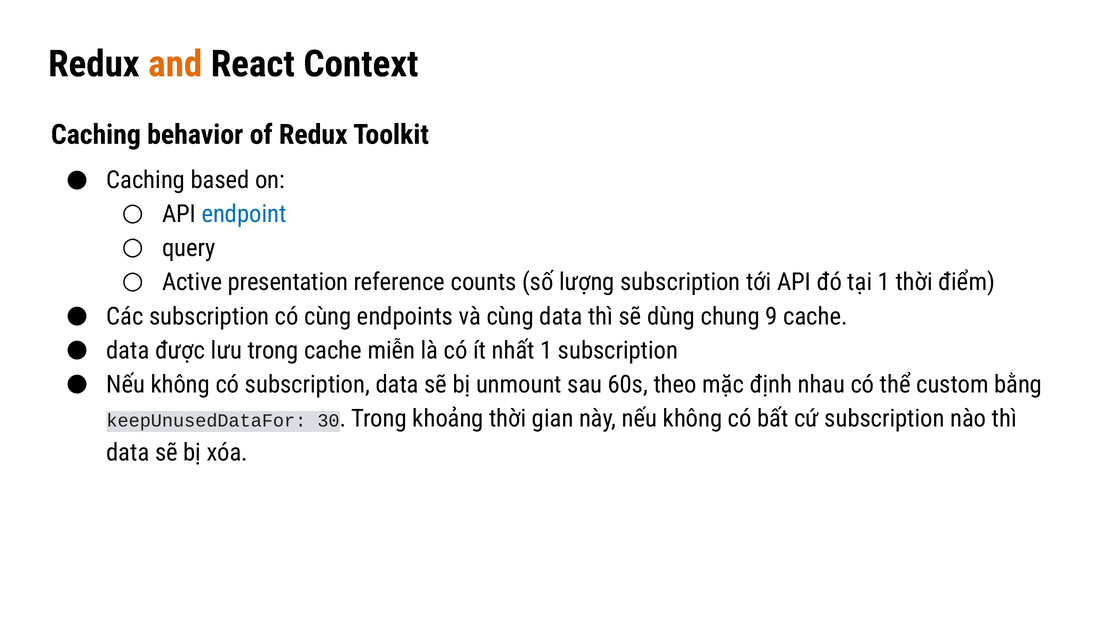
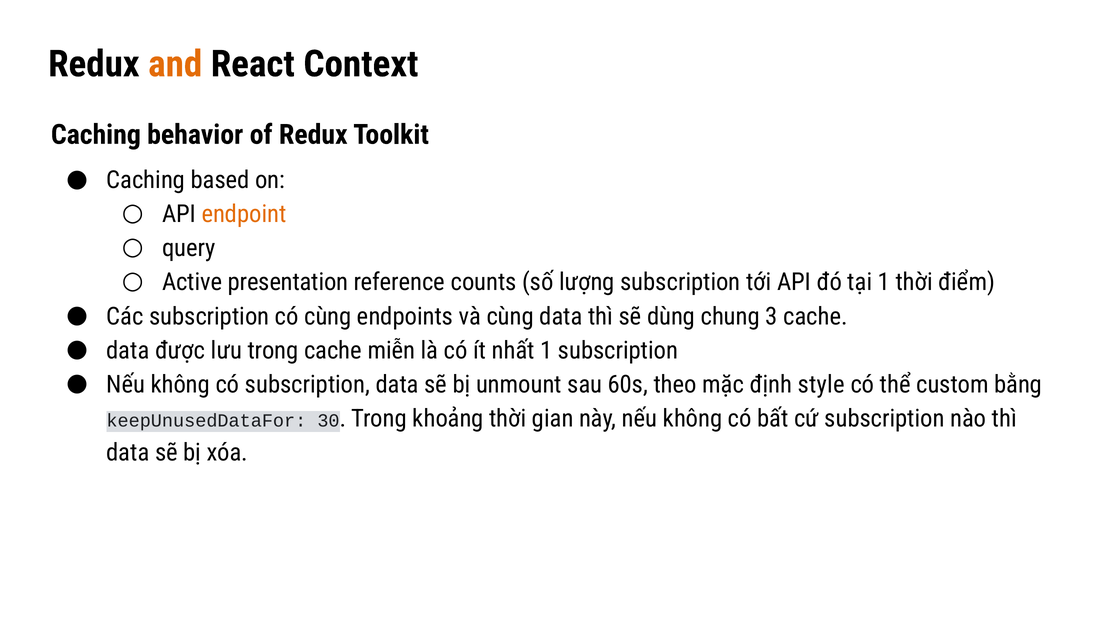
endpoint colour: blue -> orange
9: 9 -> 3
nhau: nhau -> style
